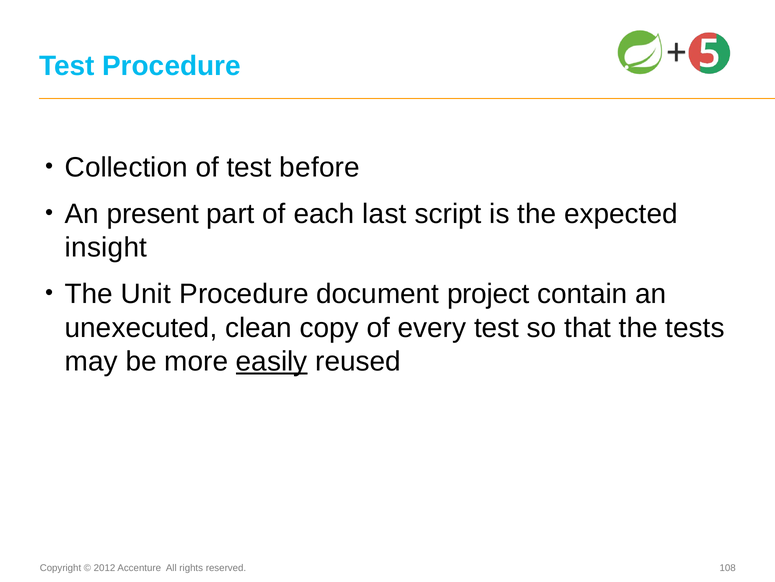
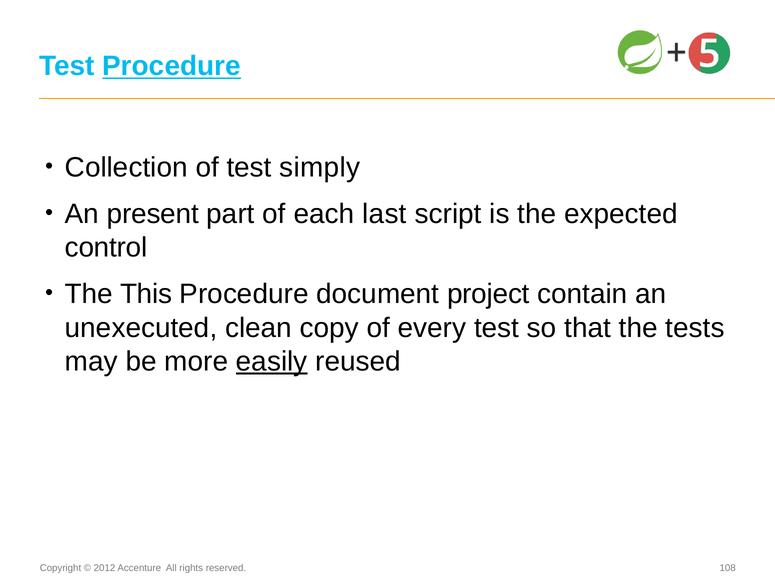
Procedure at (172, 66) underline: none -> present
before: before -> simply
insight: insight -> control
Unit: Unit -> This
